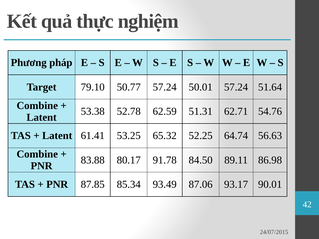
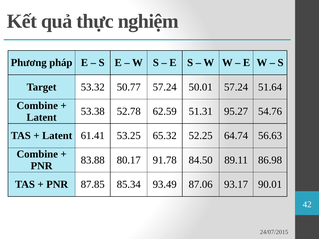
79.10: 79.10 -> 53.32
62.71: 62.71 -> 95.27
